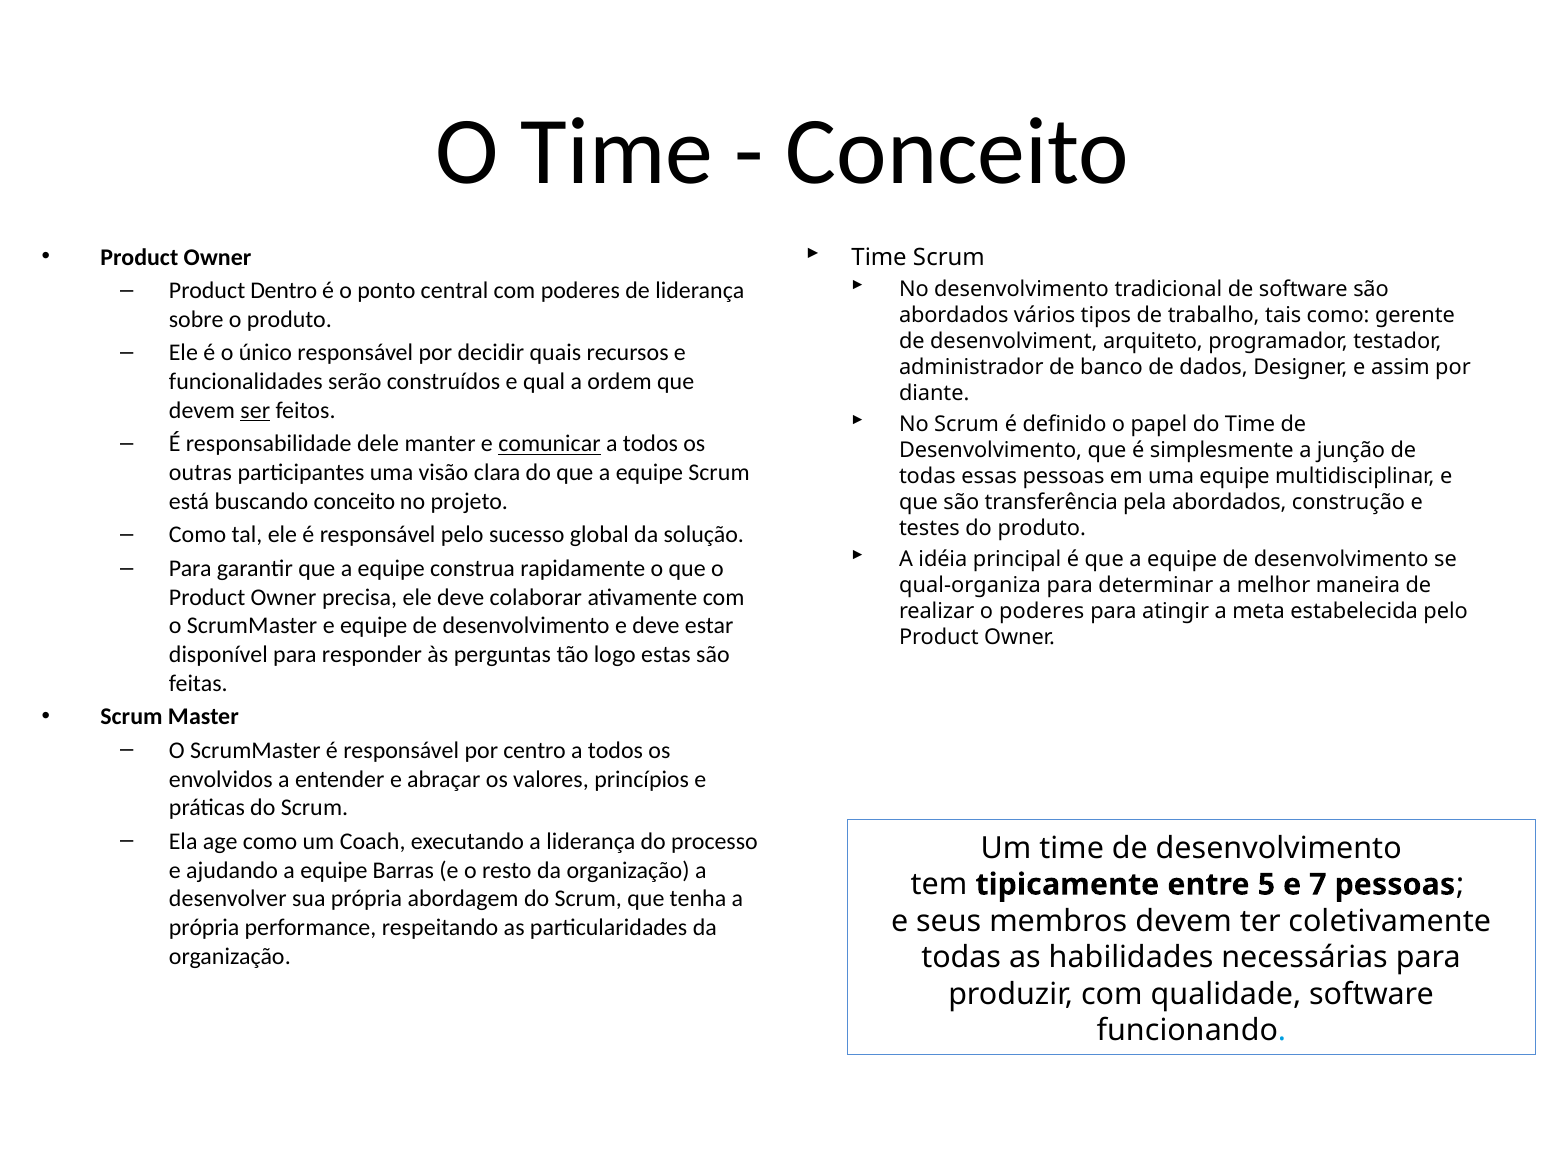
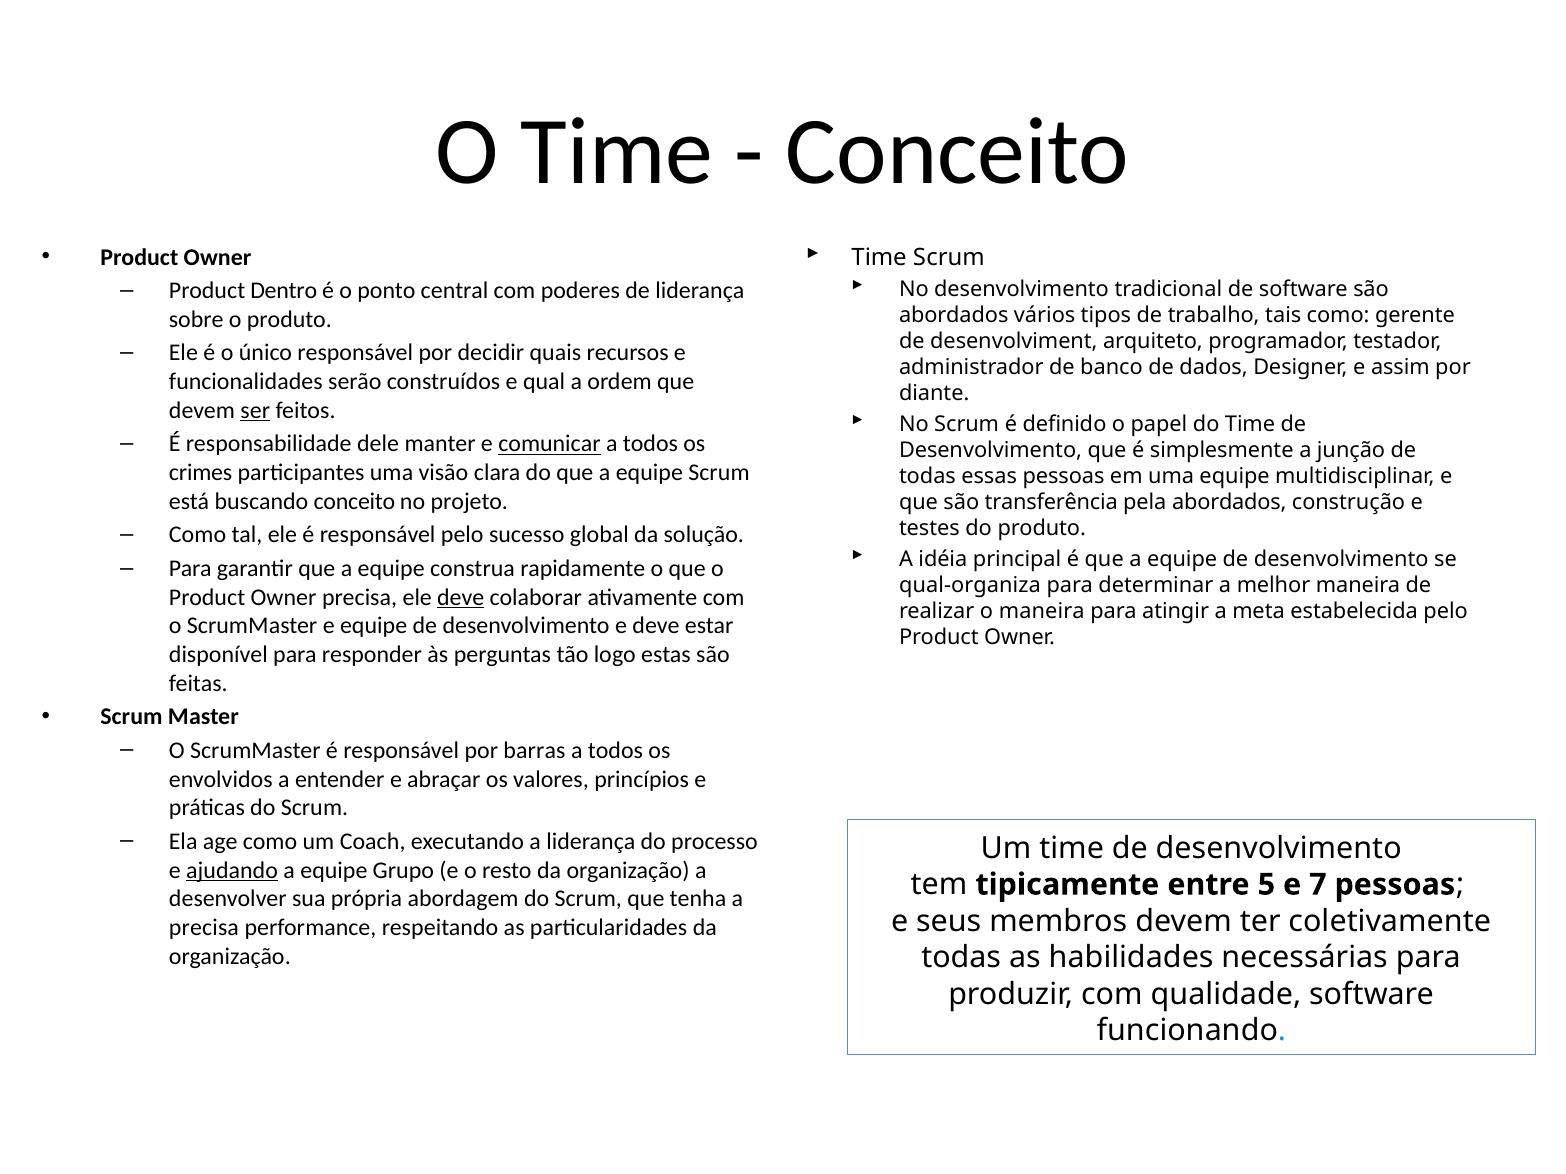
outras: outras -> crimes
deve at (461, 597) underline: none -> present
o poderes: poderes -> maneira
centro: centro -> barras
ajudando underline: none -> present
Barras: Barras -> Grupo
própria at (204, 928): própria -> precisa
